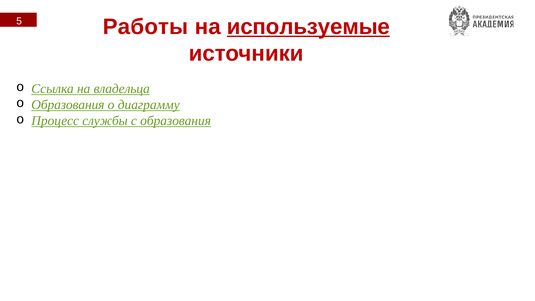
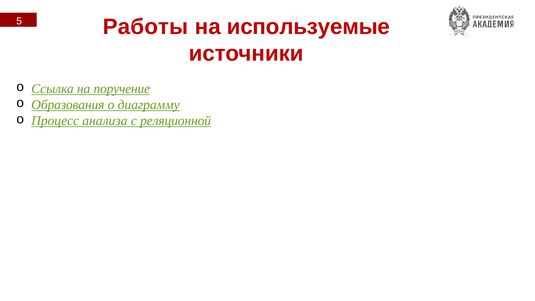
используемые underline: present -> none
владельца: владельца -> поручение
службы: службы -> анализа
с образования: образования -> реляционной
